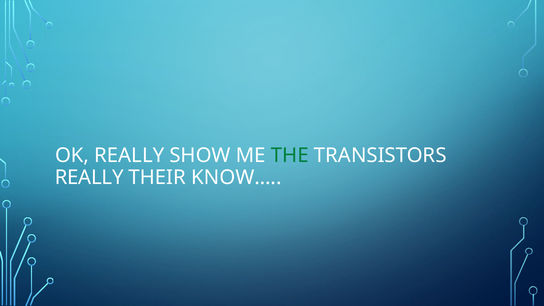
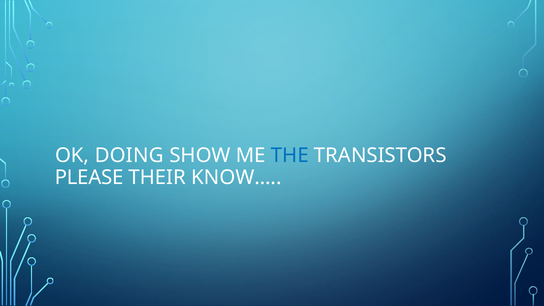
OK REALLY: REALLY -> DOING
THE colour: green -> blue
REALLY at (89, 177): REALLY -> PLEASE
